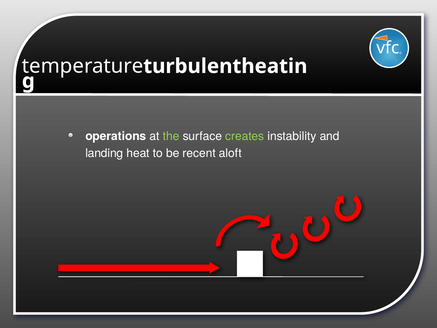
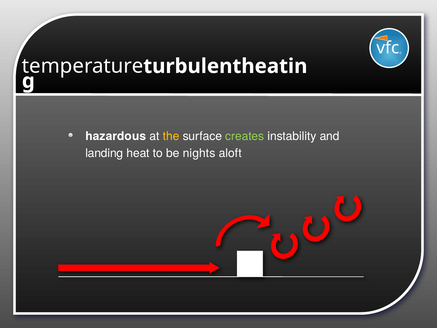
operations: operations -> hazardous
the colour: light green -> yellow
recent: recent -> nights
